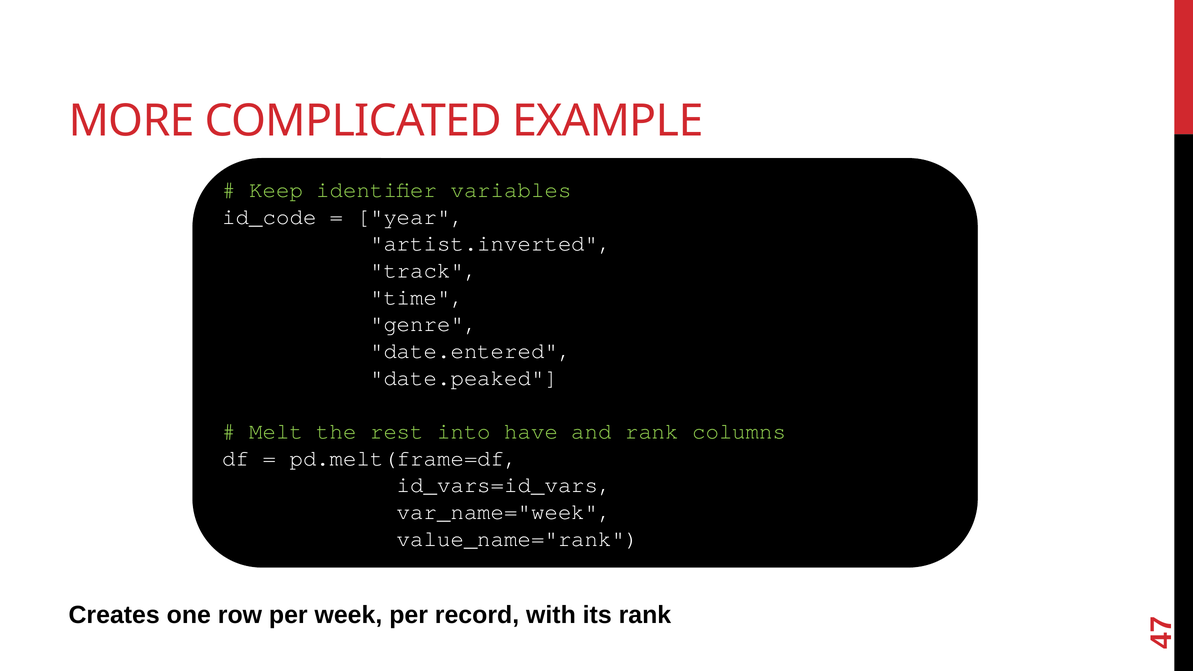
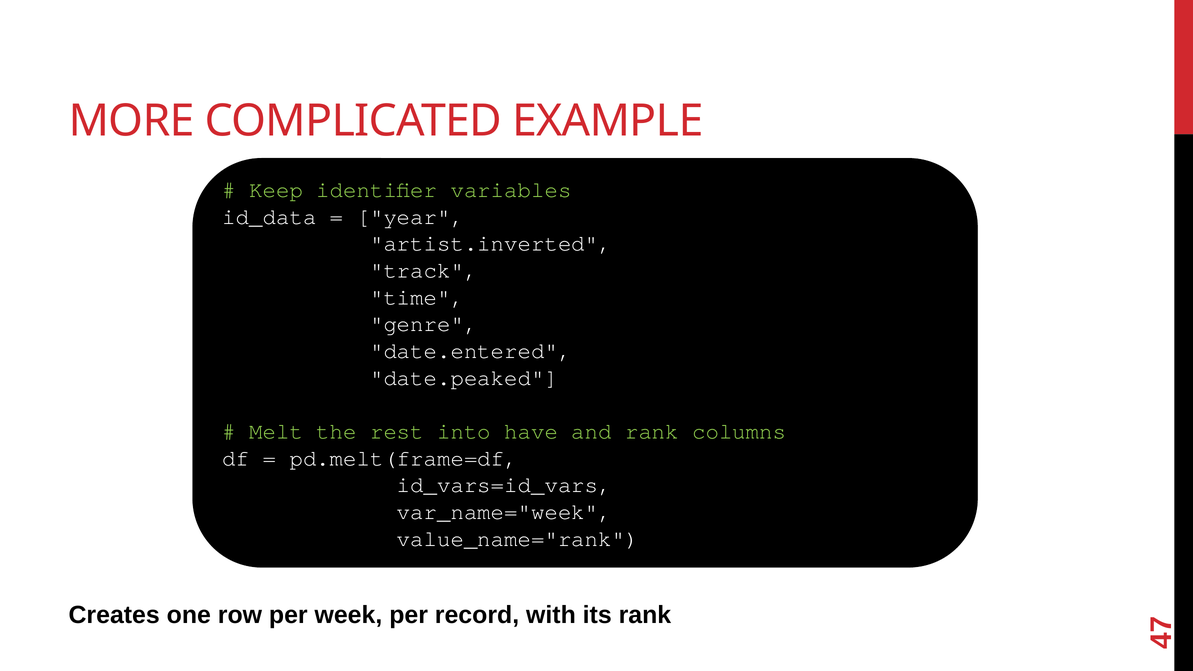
id_code: id_code -> id_data
